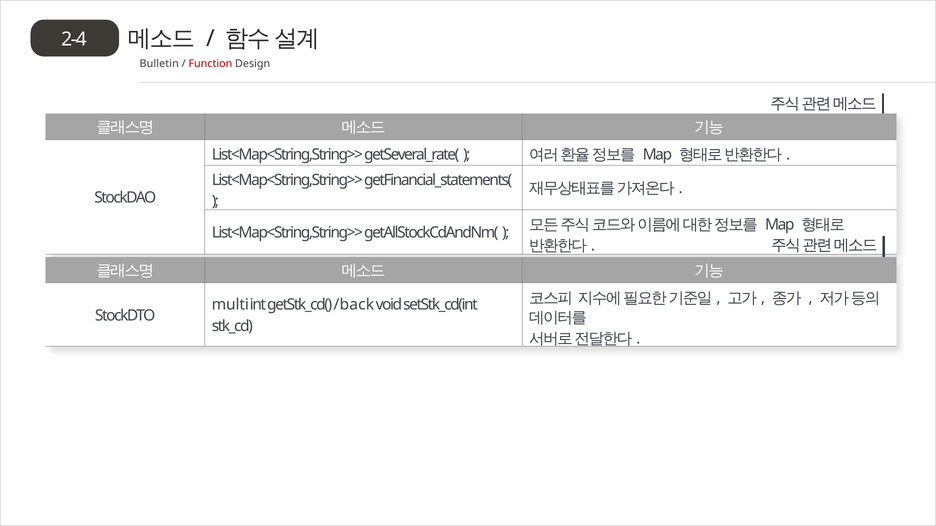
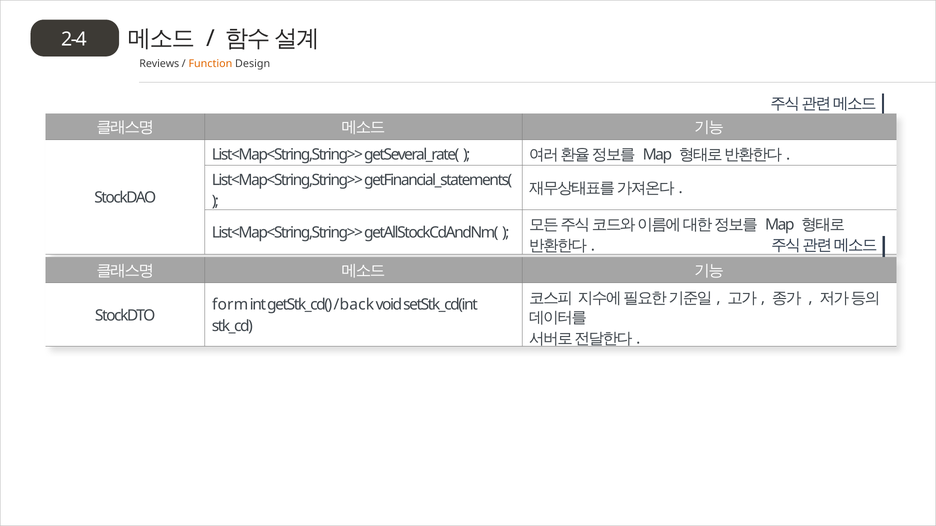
Bulletin: Bulletin -> Reviews
Function colour: red -> orange
multi: multi -> form
